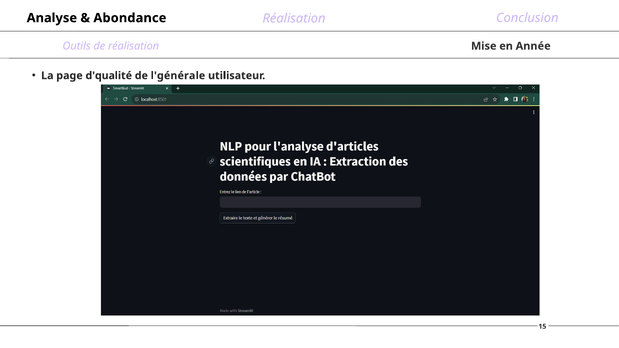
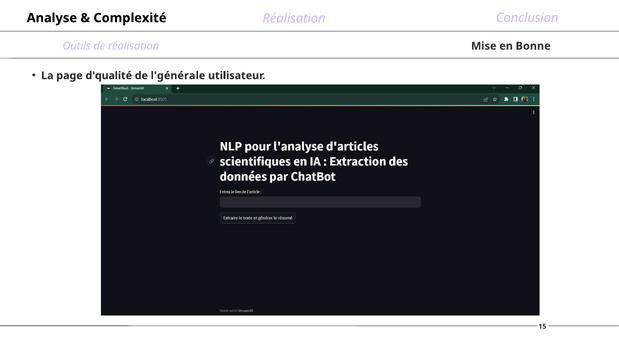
Abondance: Abondance -> Complexité
Année: Année -> Bonne
